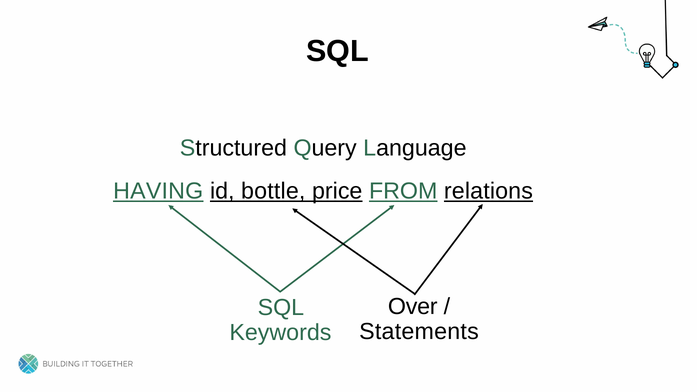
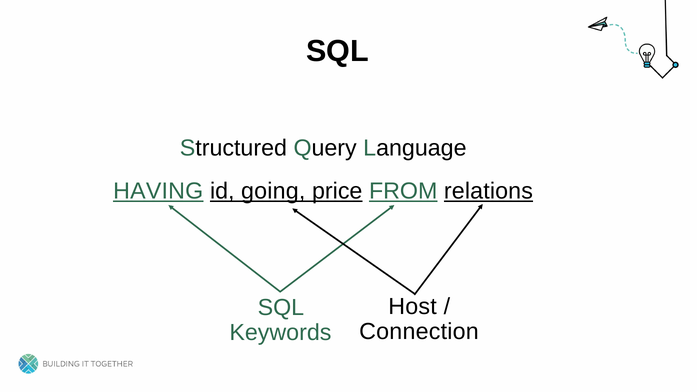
bottle: bottle -> going
Over: Over -> Host
Statements: Statements -> Connection
